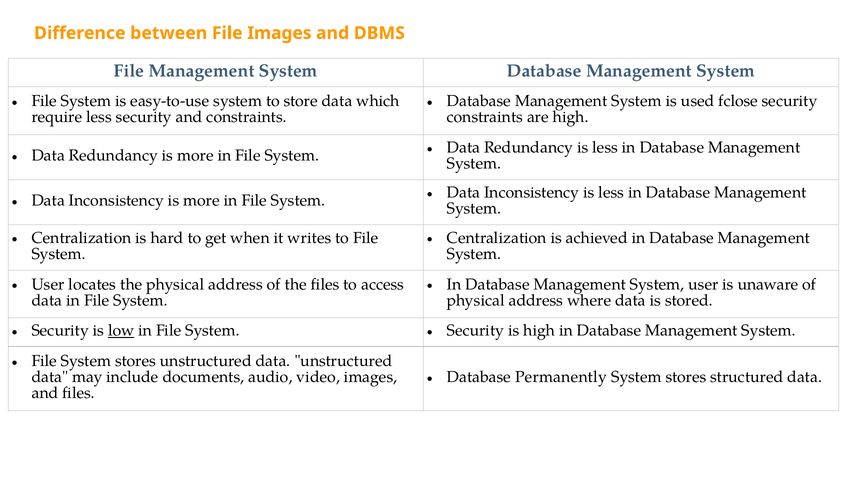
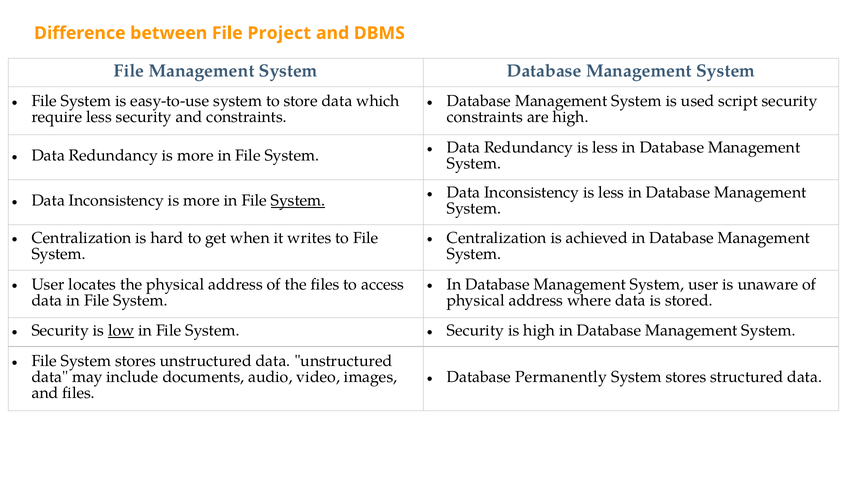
File Images: Images -> Project
fclose: fclose -> script
System at (298, 200) underline: none -> present
